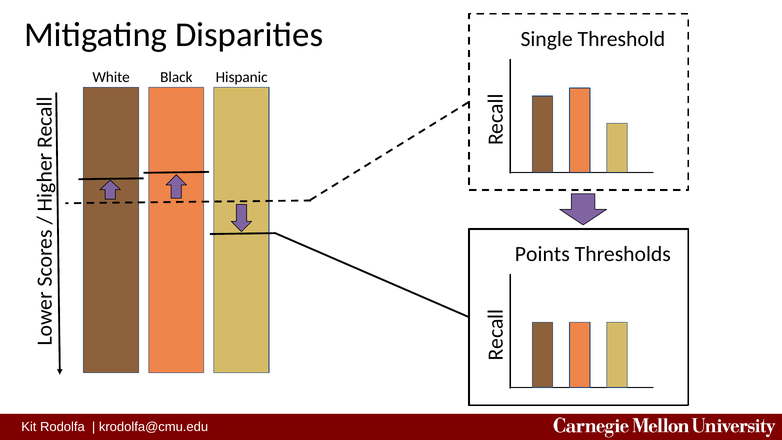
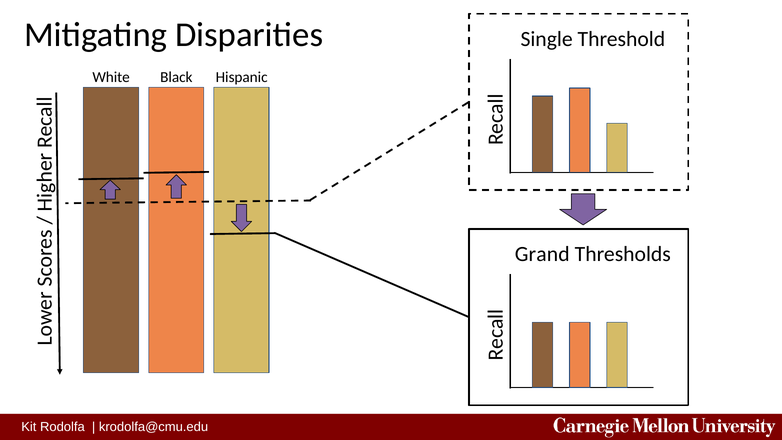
Points: Points -> Grand
